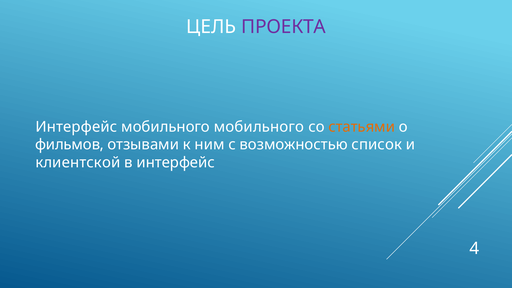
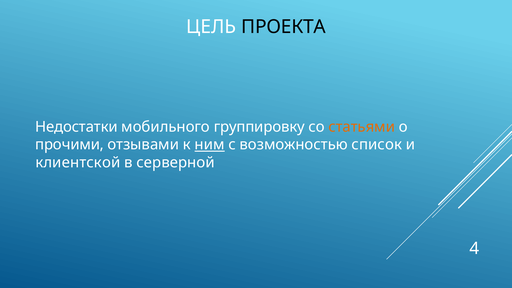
ПРОЕКТА colour: purple -> black
Интерфейс at (76, 127): Интерфейс -> Недостатки
мобильного мобильного: мобильного -> группировку
фильмов: фильмов -> прочими
ним underline: none -> present
в интерфейс: интерфейс -> серверной
